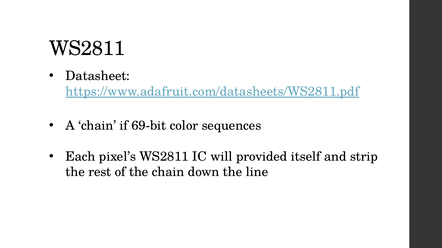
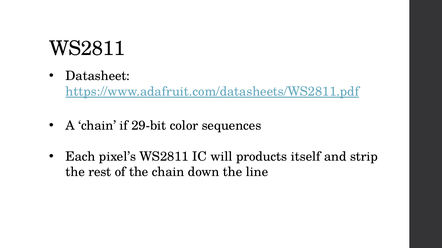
69-bit: 69-bit -> 29-bit
provided: provided -> products
